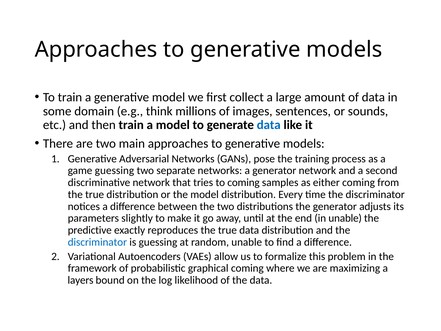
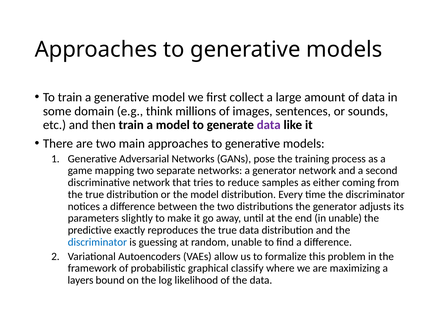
data at (269, 125) colour: blue -> purple
game guessing: guessing -> mapping
to coming: coming -> reduce
graphical coming: coming -> classify
